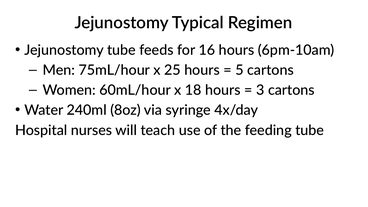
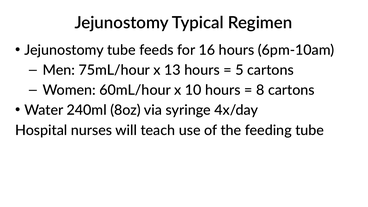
25: 25 -> 13
18: 18 -> 10
3: 3 -> 8
